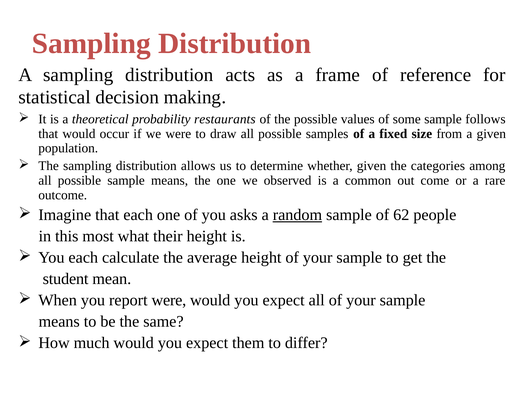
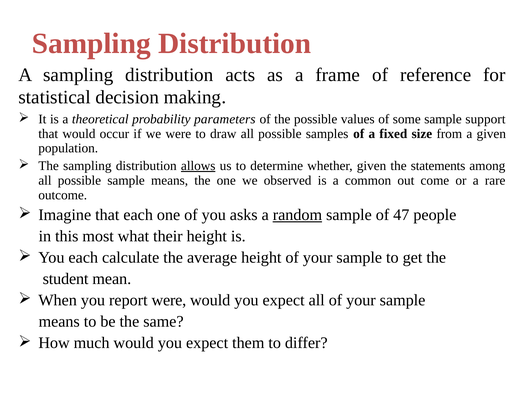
restaurants: restaurants -> parameters
follows: follows -> support
allows underline: none -> present
categories: categories -> statements
62: 62 -> 47
